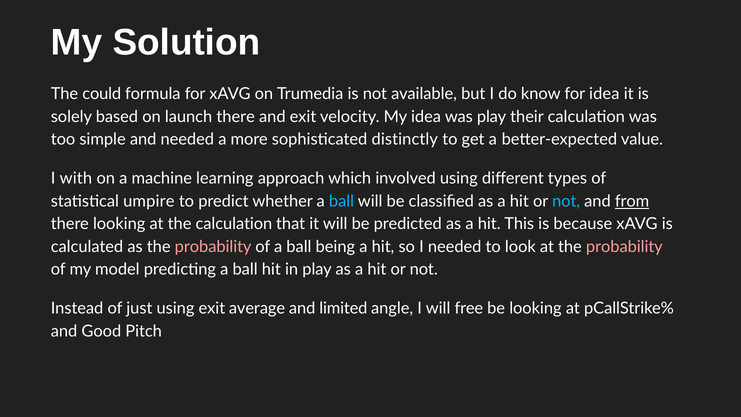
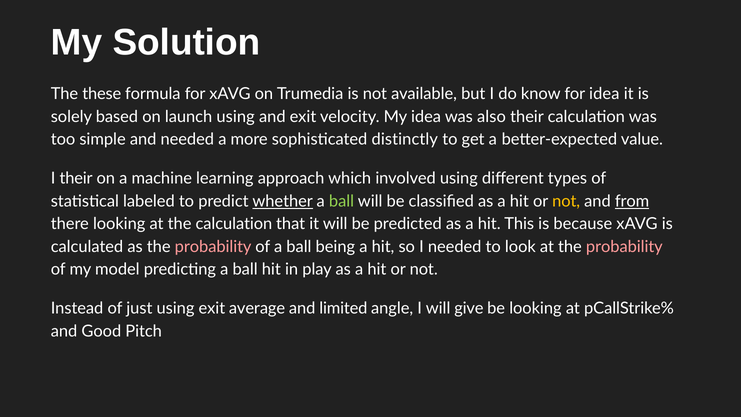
could: could -> these
launch there: there -> using
was play: play -> also
I with: with -> their
umpire: umpire -> labeled
whether underline: none -> present
ball at (342, 201) colour: light blue -> light green
not at (566, 201) colour: light blue -> yellow
free: free -> give
